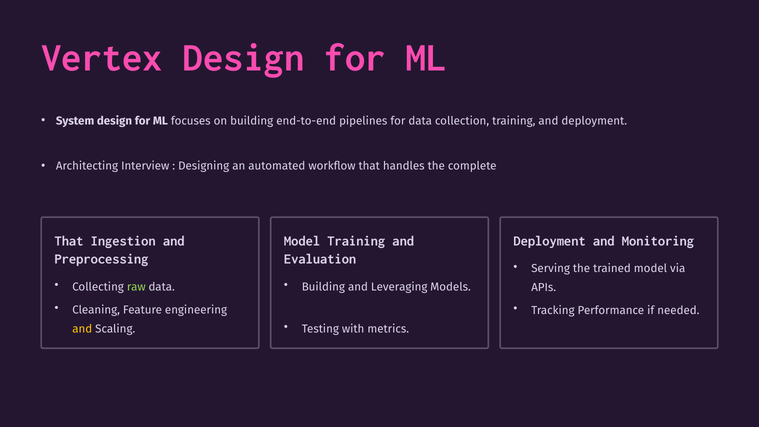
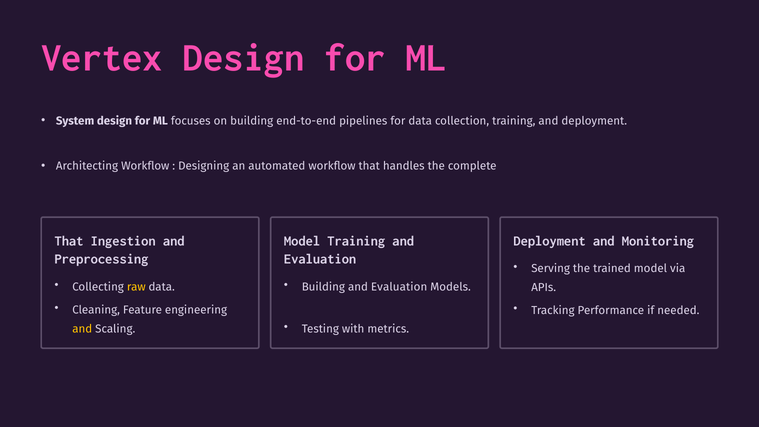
Architecting Interview: Interview -> Workflow
raw colour: light green -> yellow
Building and Leveraging: Leveraging -> Evaluation
